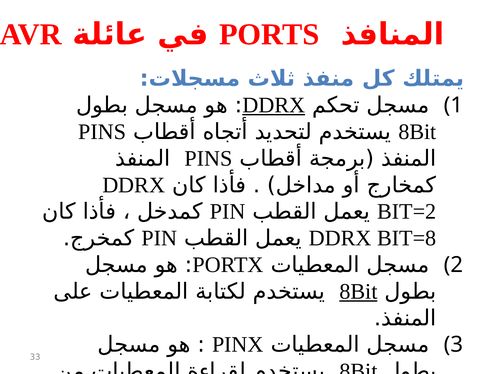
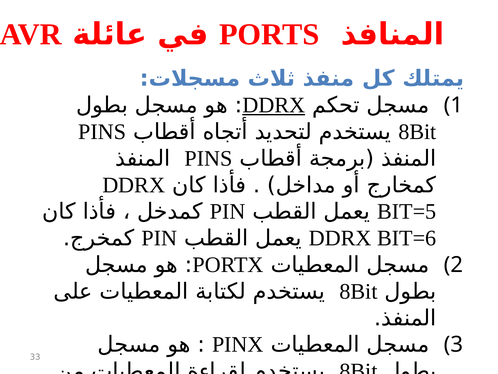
BIT=2: BIT=2 -> BIT=5
BIT=8: BIT=8 -> BIT=6
8Bit at (358, 291) underline: present -> none
